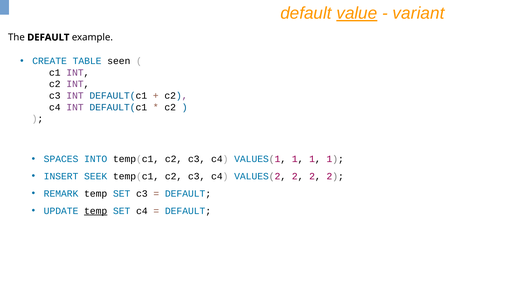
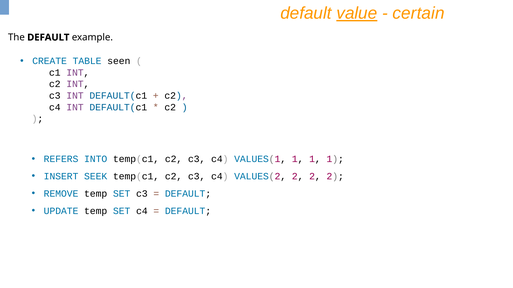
variant: variant -> certain
SPACES: SPACES -> REFERS
REMARK: REMARK -> REMOVE
temp at (96, 211) underline: present -> none
